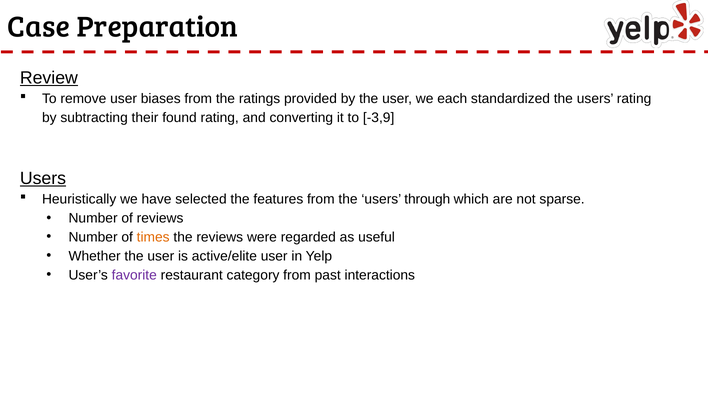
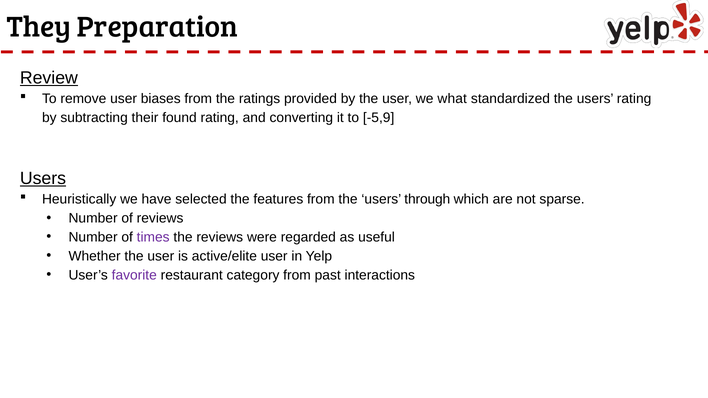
Case: Case -> They
each: each -> what
-3,9: -3,9 -> -5,9
times colour: orange -> purple
